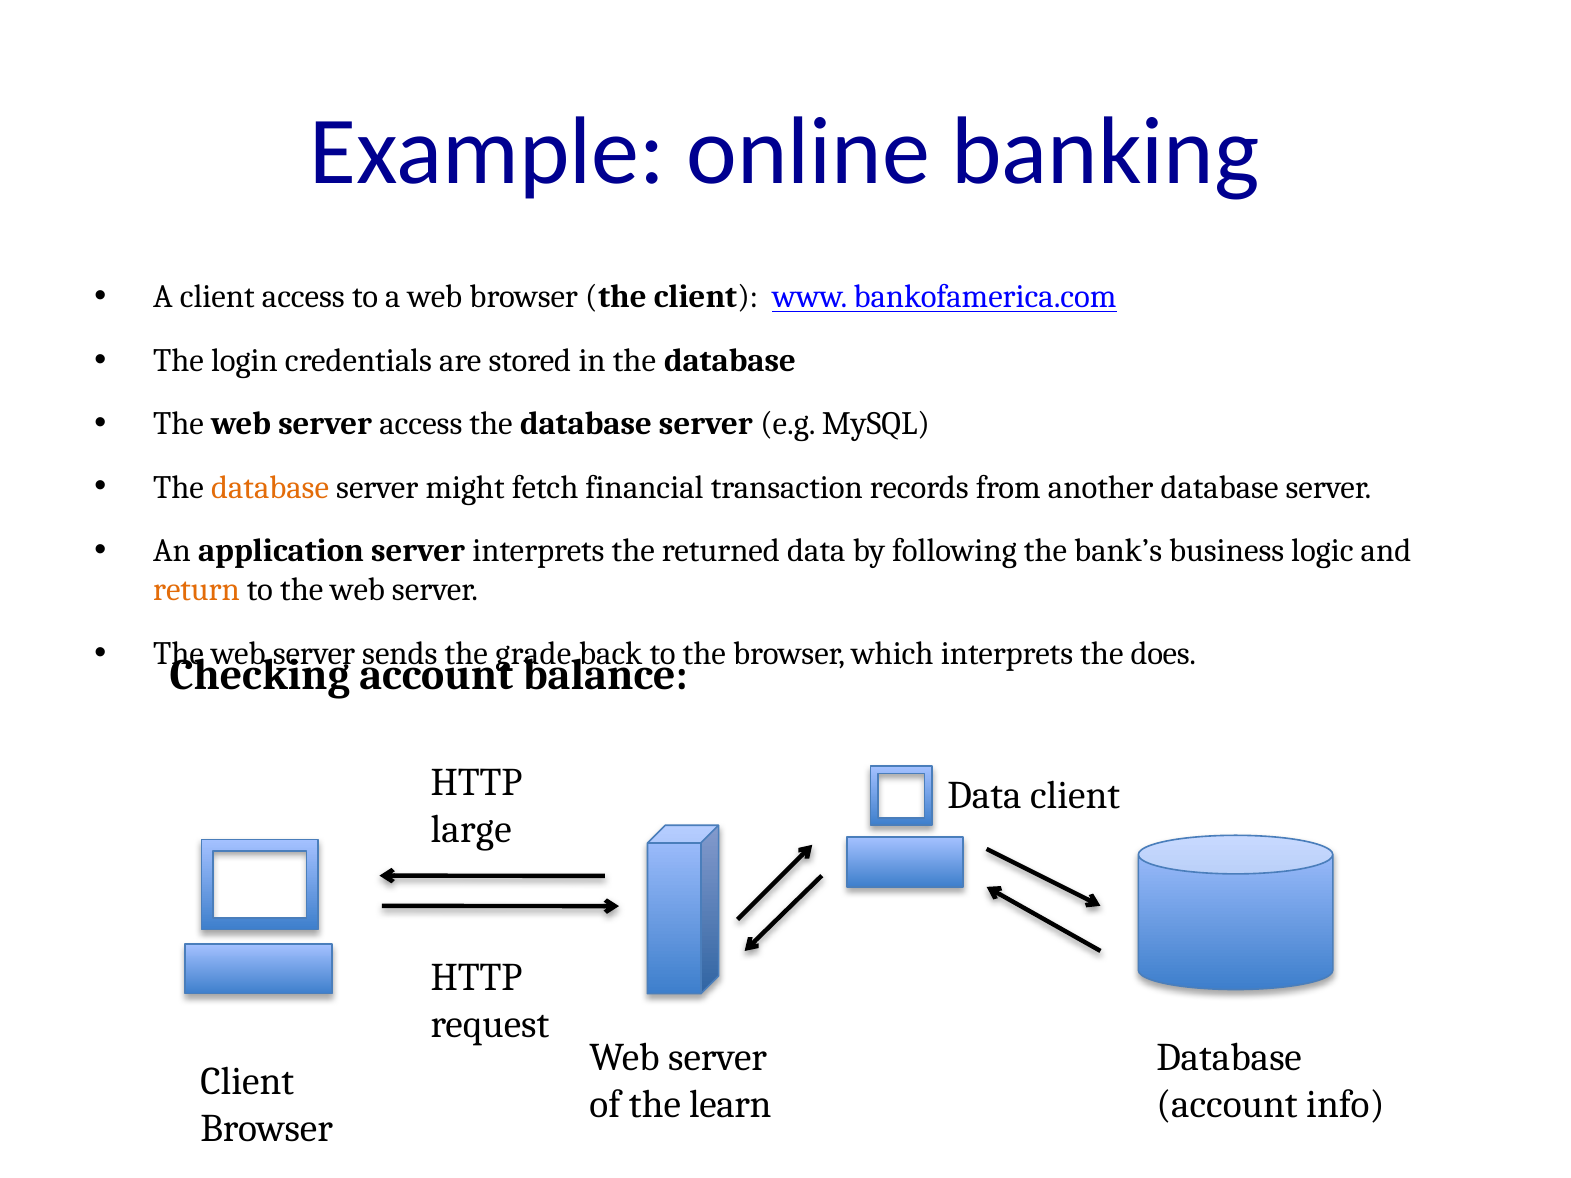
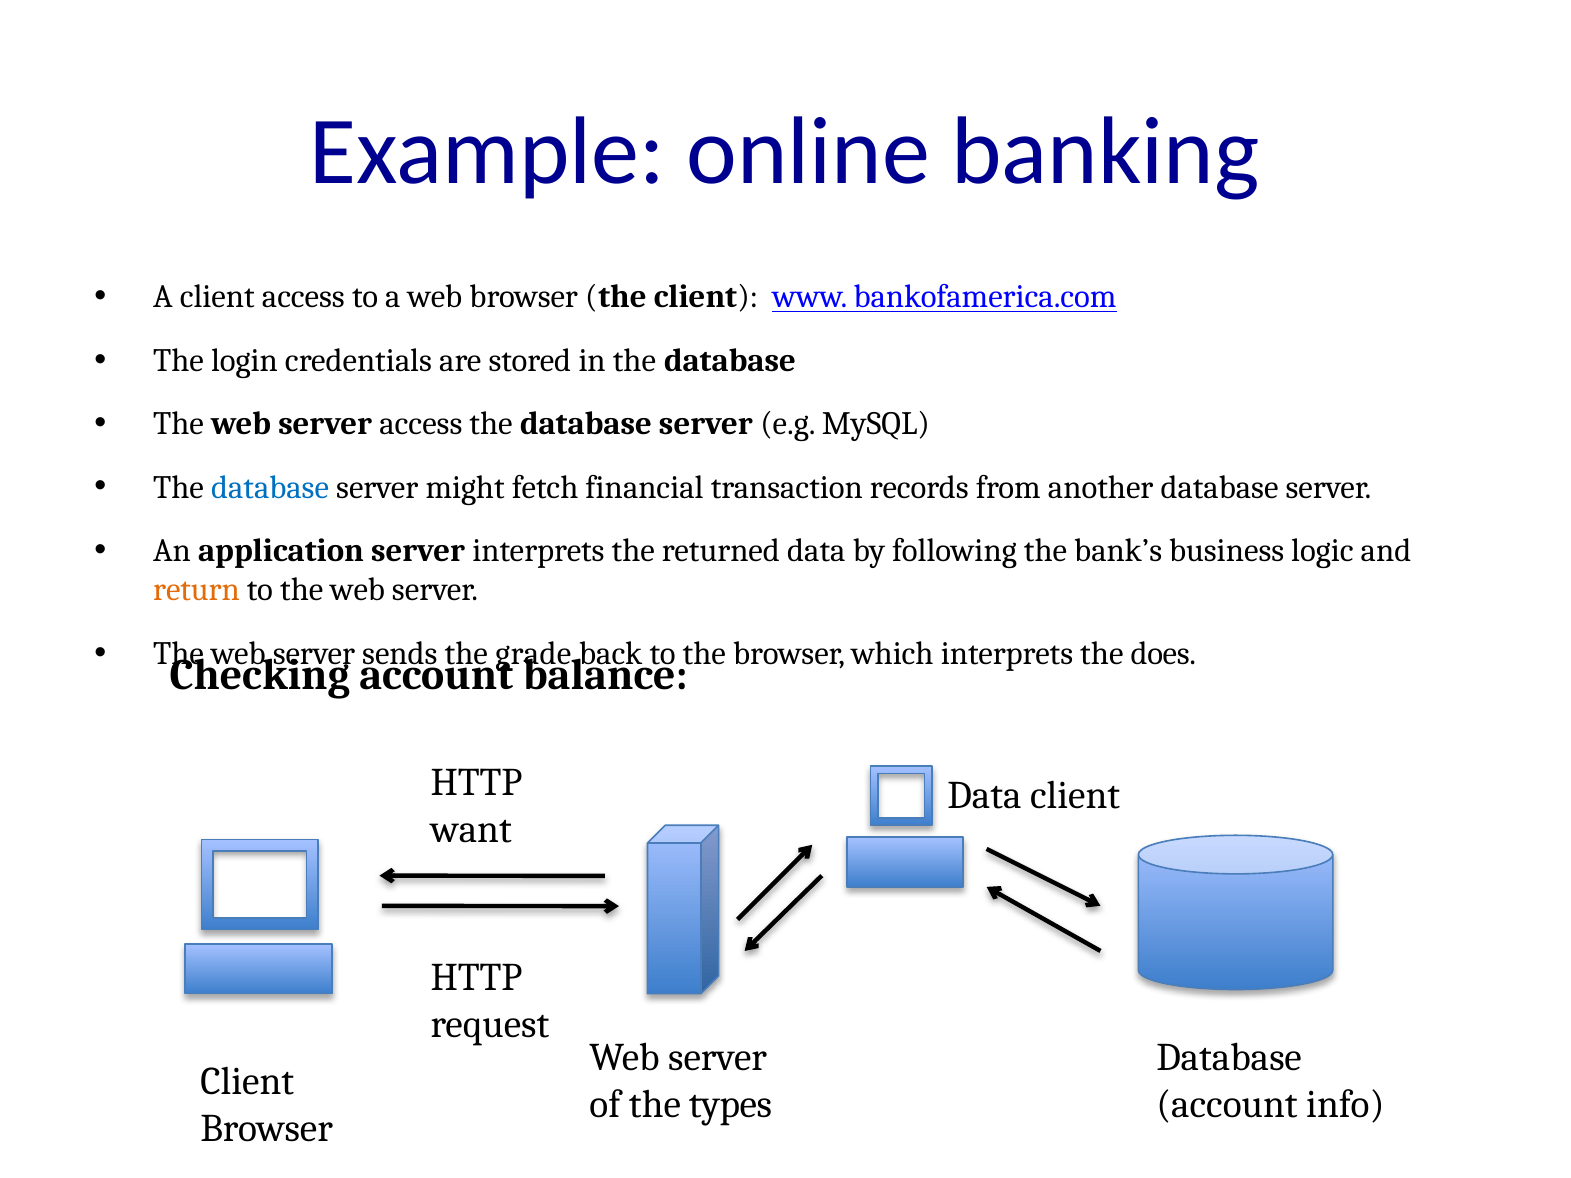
database at (270, 488) colour: orange -> blue
large: large -> want
learn: learn -> types
